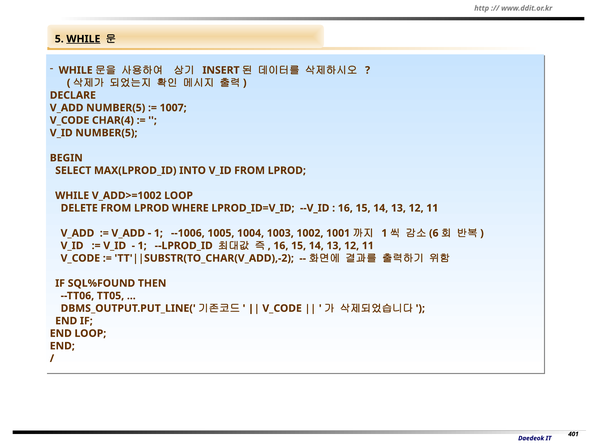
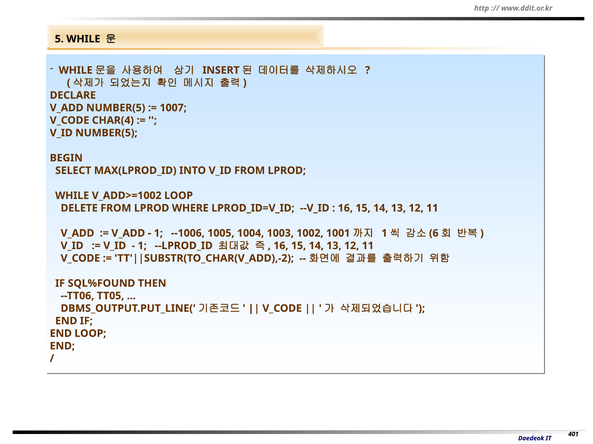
WHILE at (83, 39) underline: present -> none
